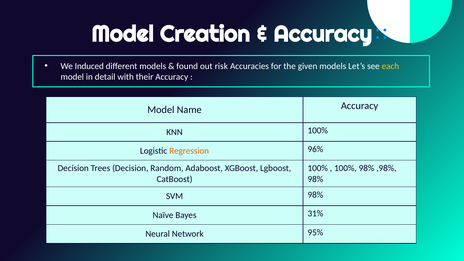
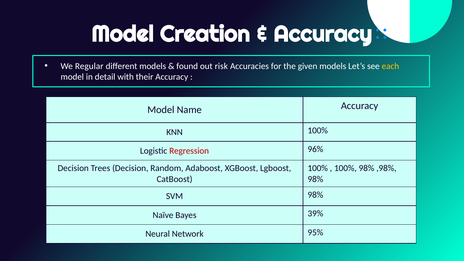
Induced: Induced -> Regular
Regression colour: orange -> red
31%: 31% -> 39%
